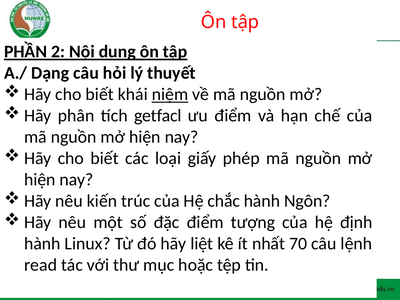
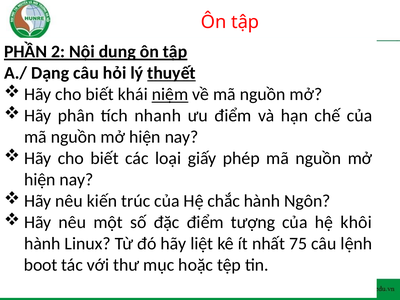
thuyết underline: none -> present
getfacl: getfacl -> nhanh
định: định -> khôi
70: 70 -> 75
read: read -> boot
